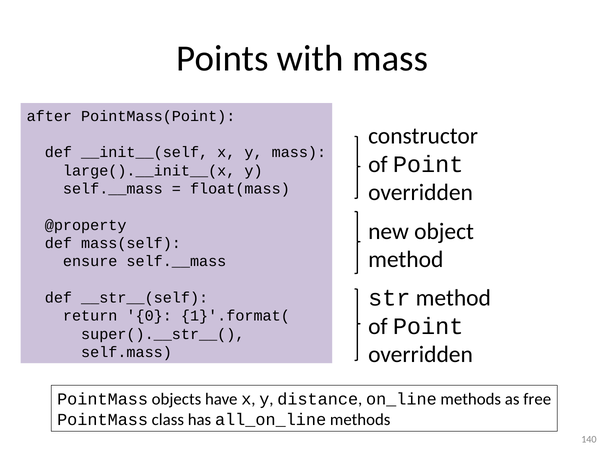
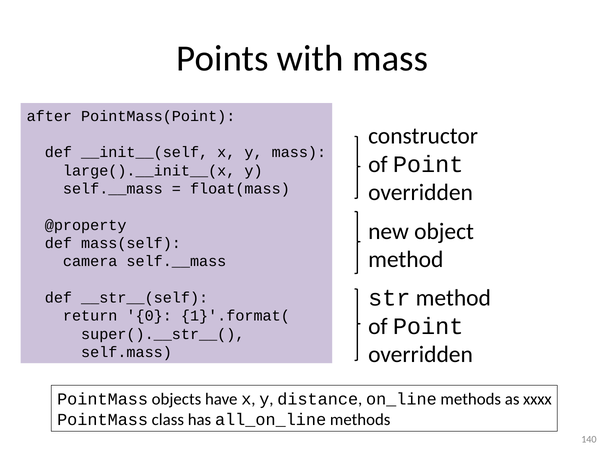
ensure: ensure -> camera
free: free -> xxxx
